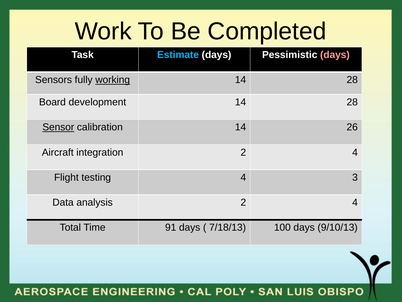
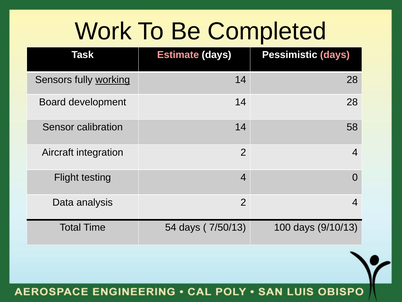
Estimate colour: light blue -> pink
Sensor underline: present -> none
26: 26 -> 58
3: 3 -> 0
91: 91 -> 54
7/18/13: 7/18/13 -> 7/50/13
